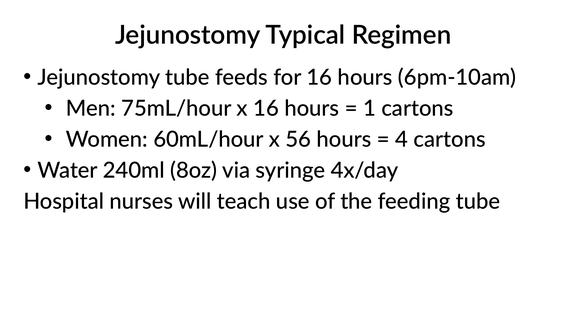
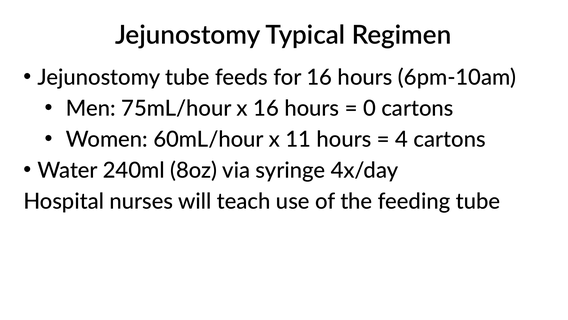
1: 1 -> 0
56: 56 -> 11
